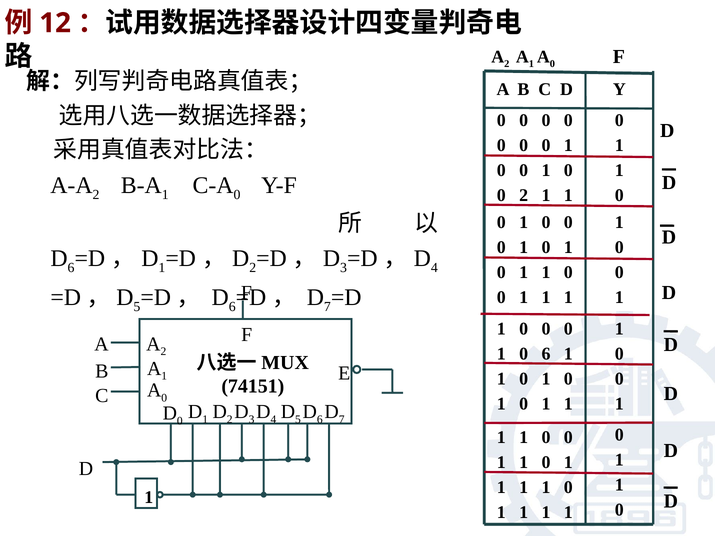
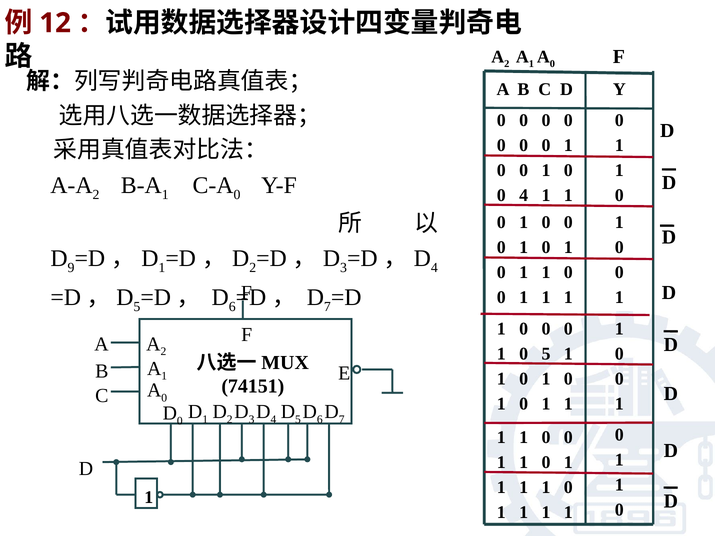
0 2: 2 -> 4
6 at (71, 268): 6 -> 9
0 6: 6 -> 5
